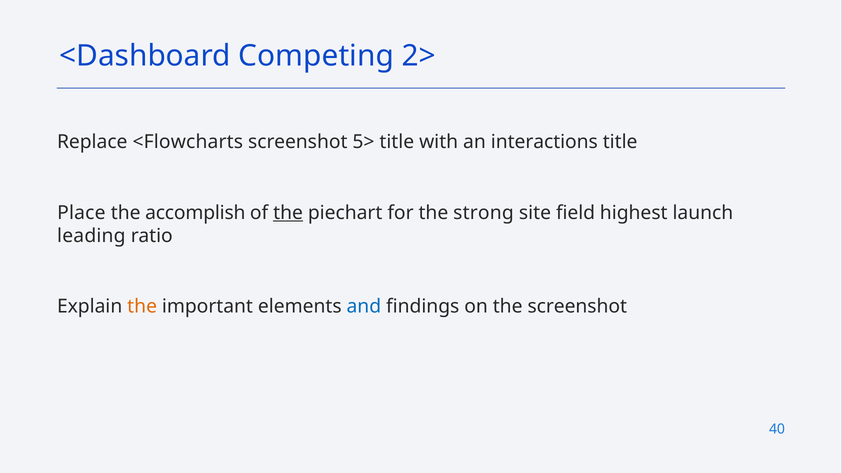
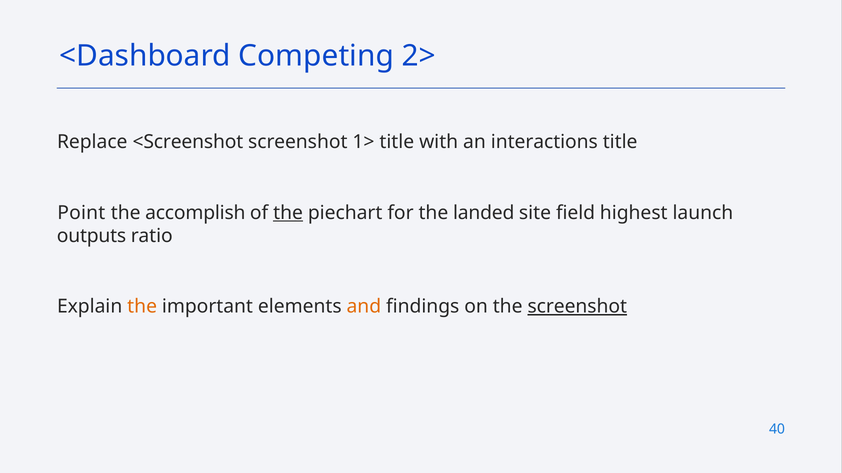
<Flowcharts: <Flowcharts -> <Screenshot
5>: 5> -> 1>
Place: Place -> Point
strong: strong -> landed
leading: leading -> outputs
and colour: blue -> orange
screenshot at (577, 307) underline: none -> present
